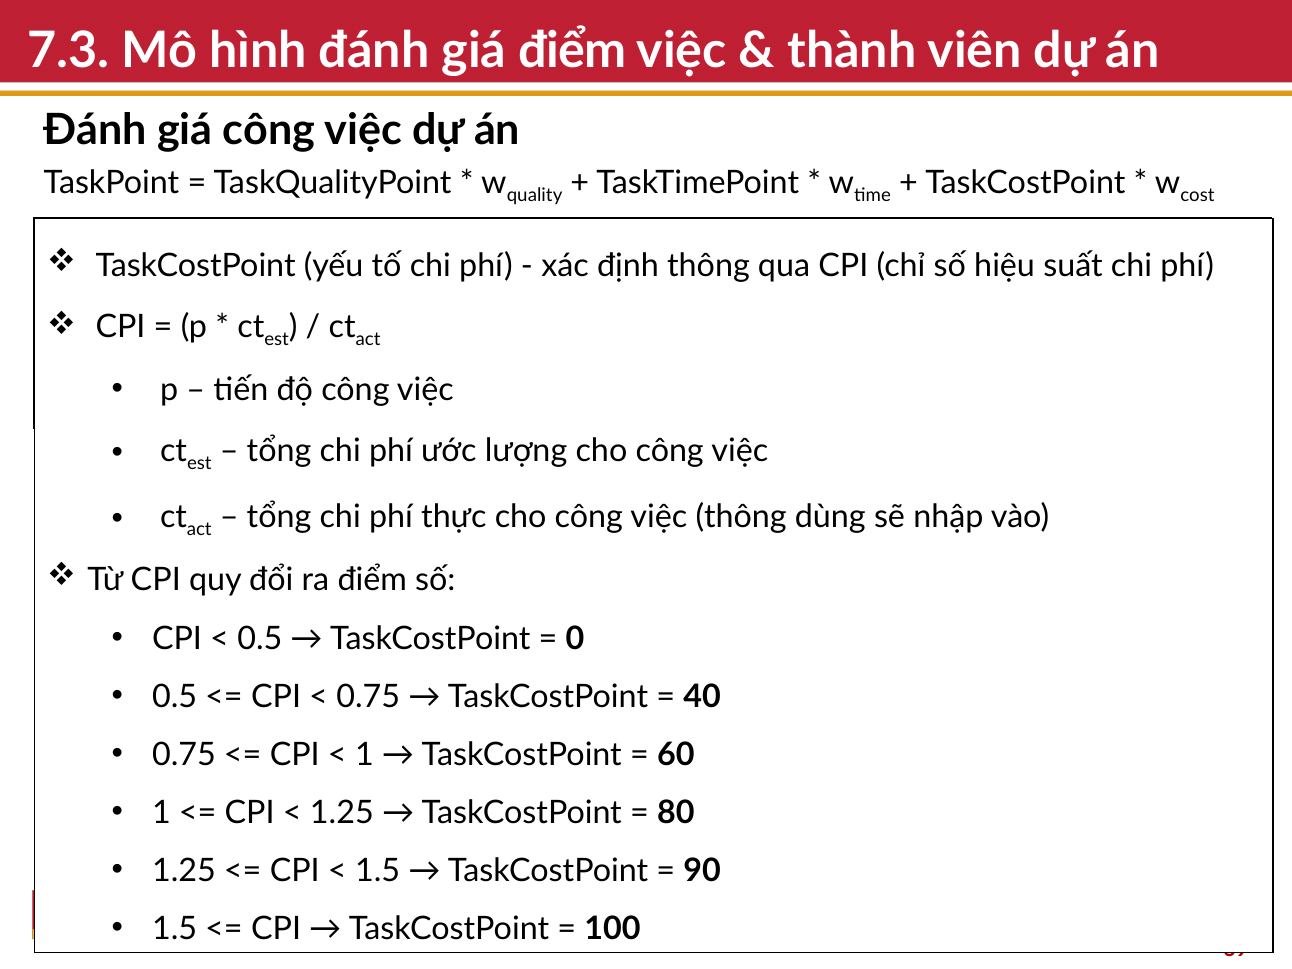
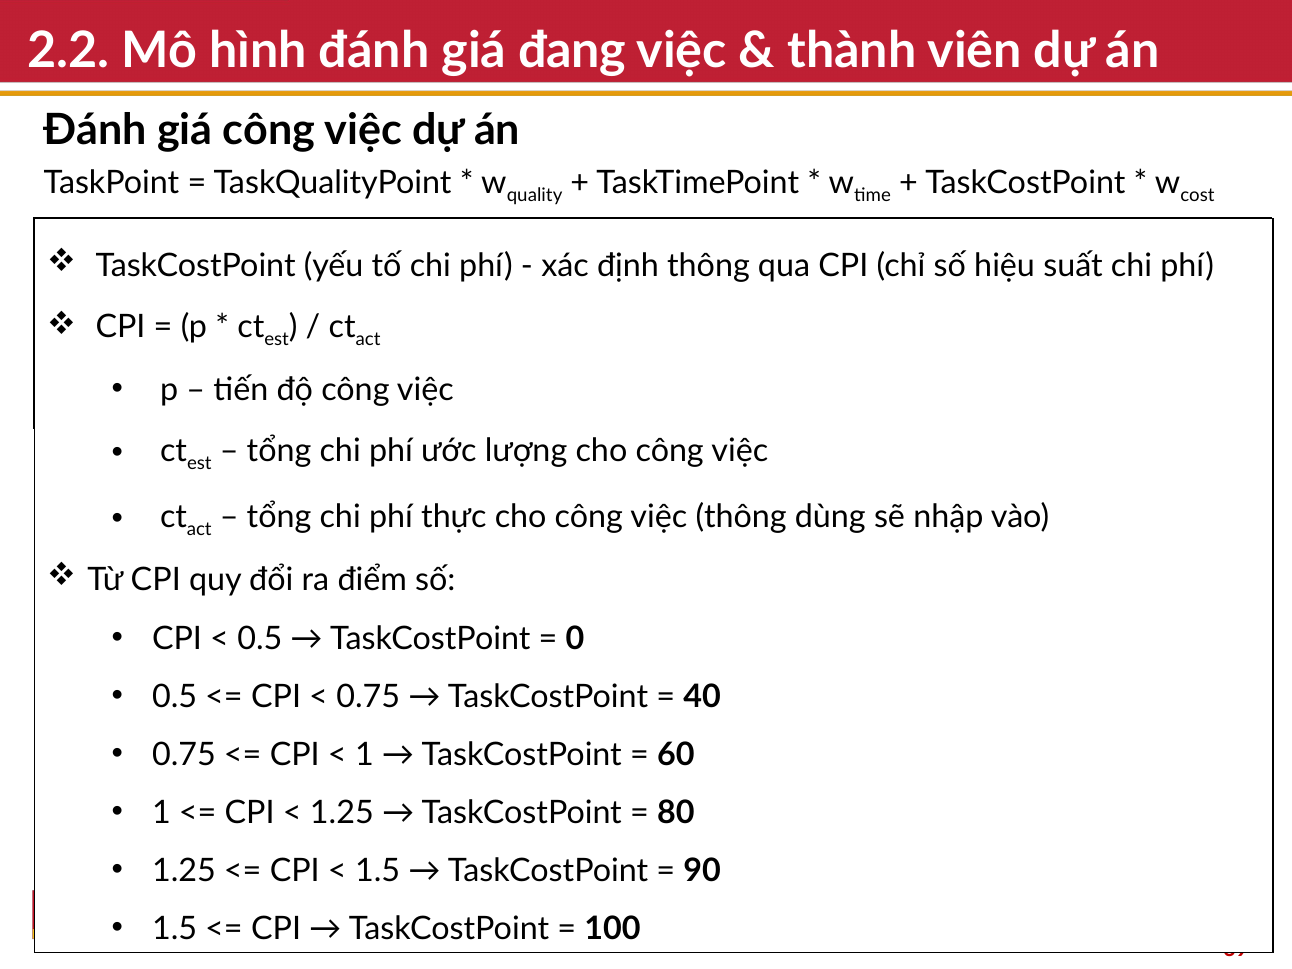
7.3: 7.3 -> 2.2
giá điểm: điểm -> đang
